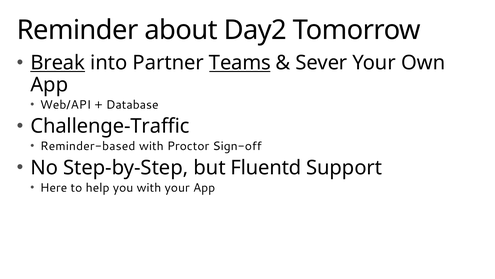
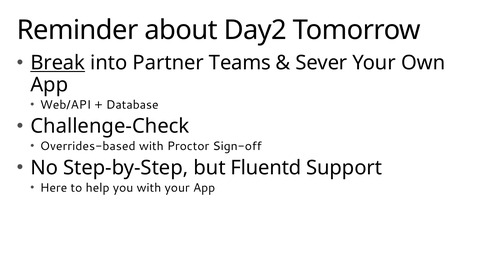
Teams underline: present -> none
Challenge-Traffic: Challenge-Traffic -> Challenge-Check
Reminder-based: Reminder-based -> Overrides-based
